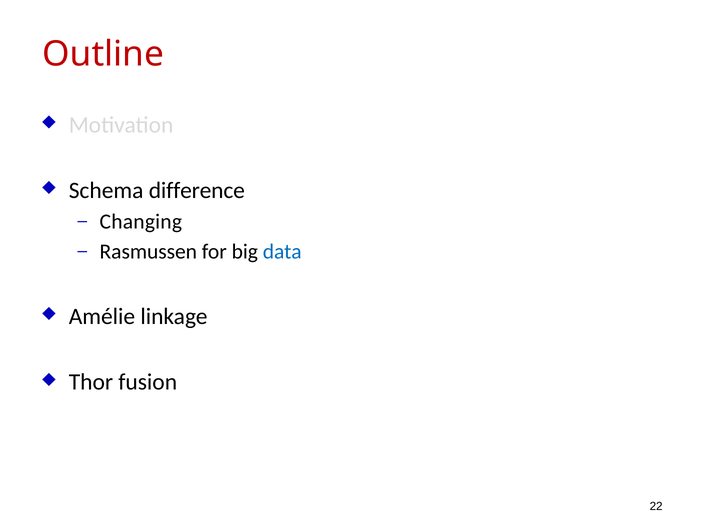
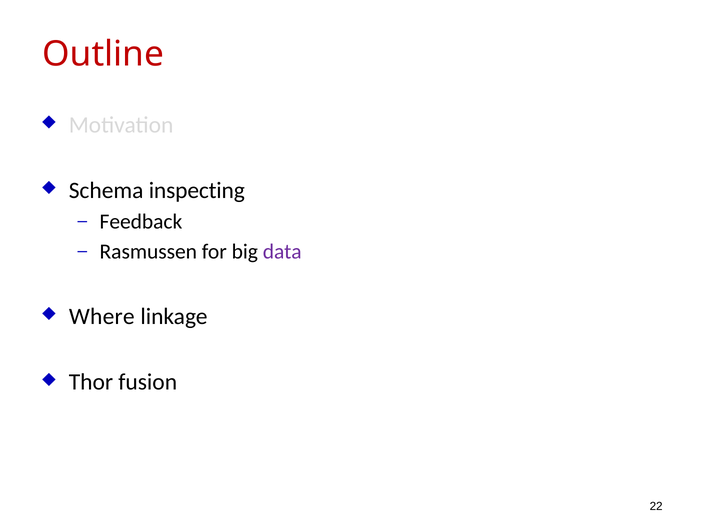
difference: difference -> inspecting
Changing: Changing -> Feedback
data colour: blue -> purple
Amélie: Amélie -> Where
